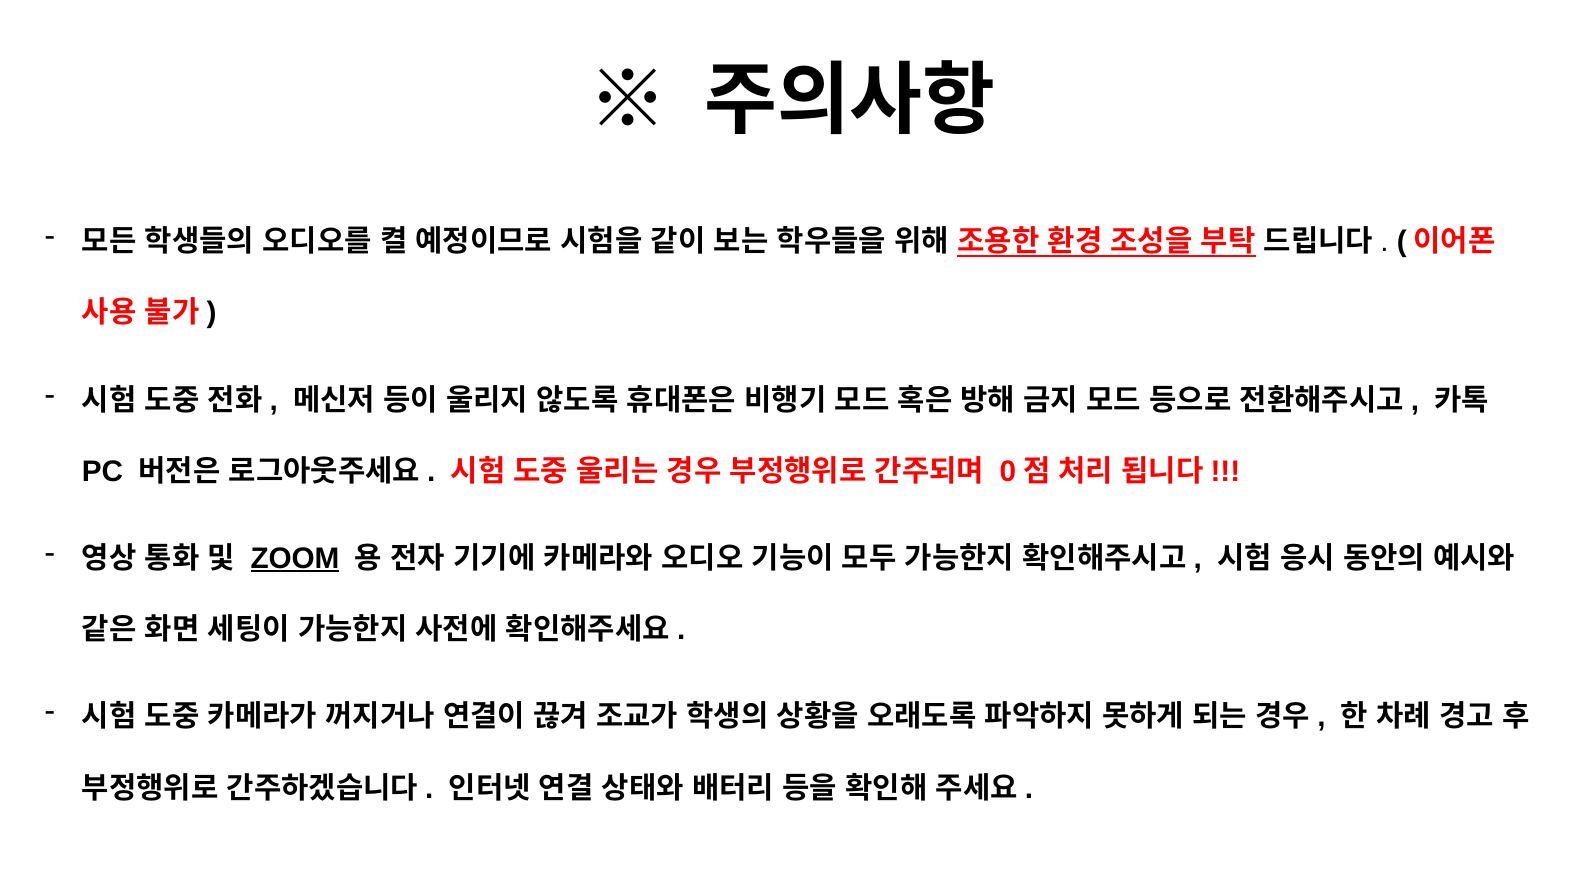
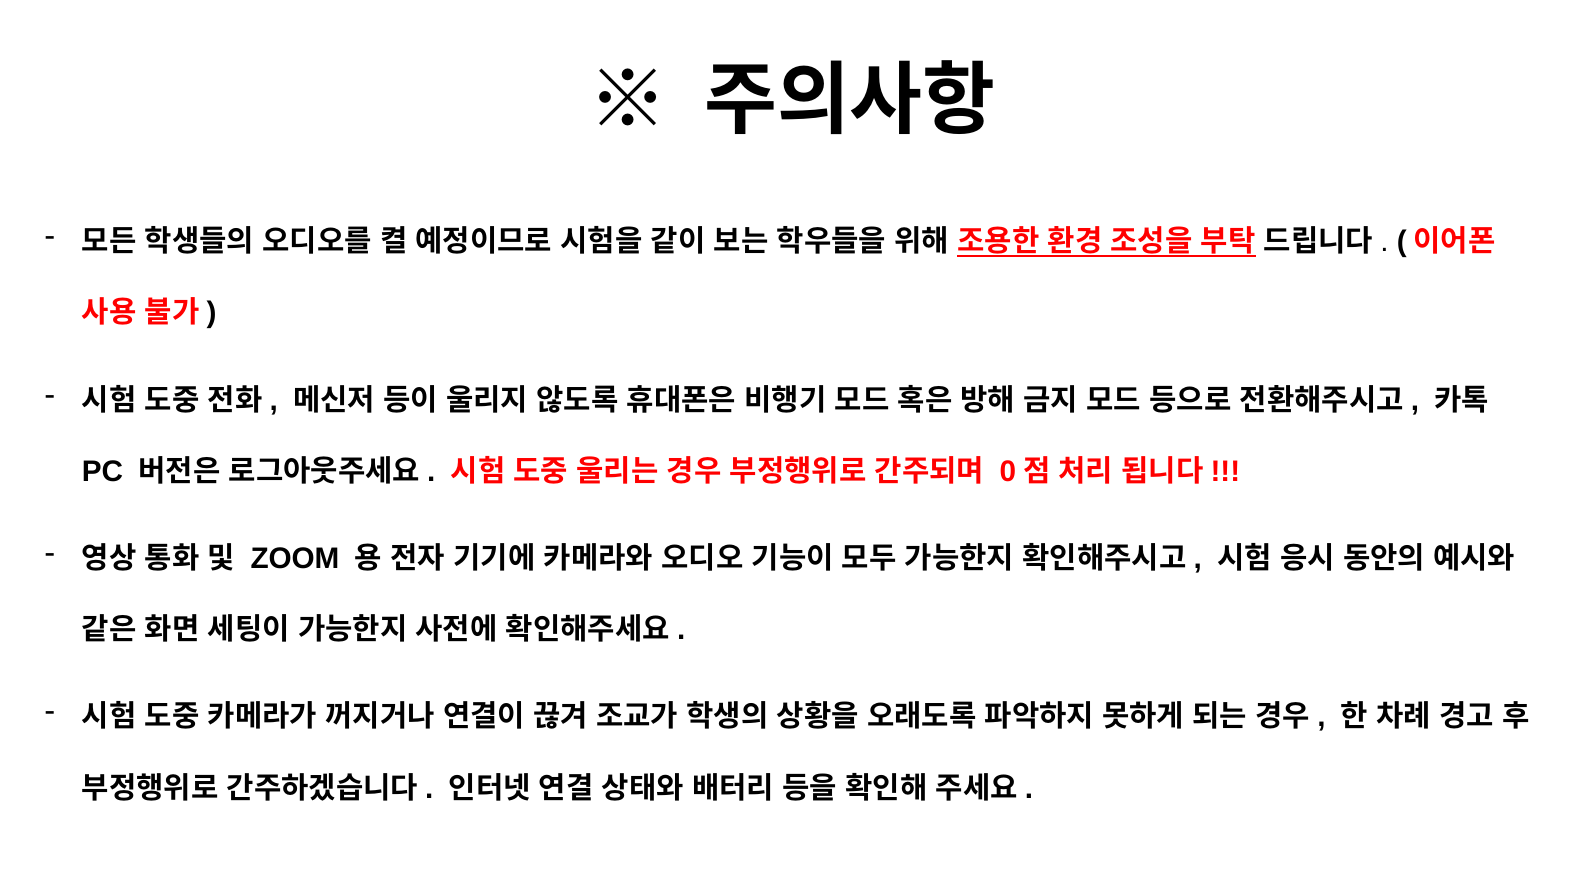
ZOOM underline: present -> none
